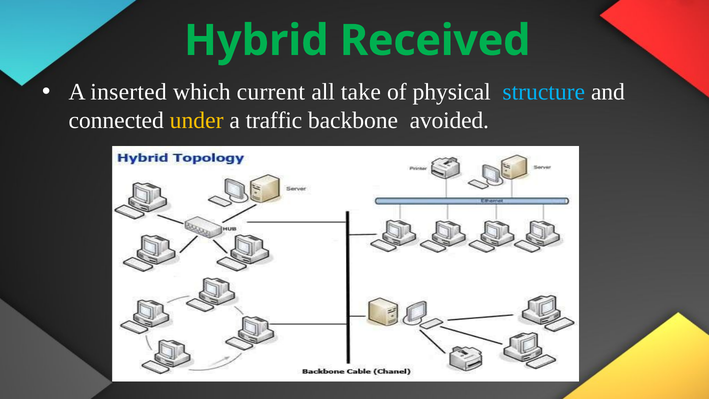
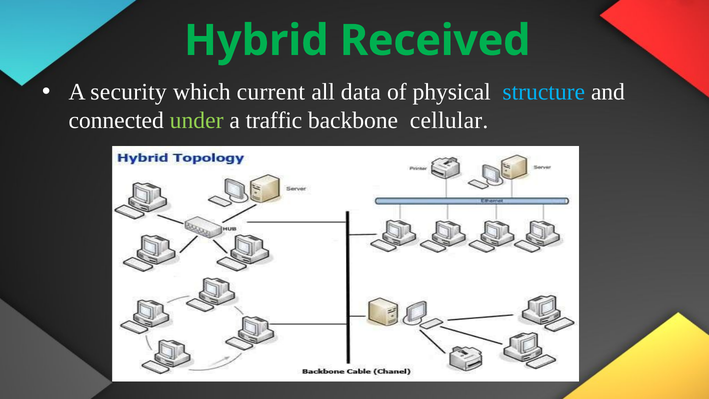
inserted: inserted -> security
take: take -> data
under colour: yellow -> light green
avoided: avoided -> cellular
